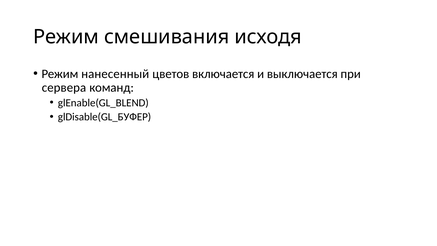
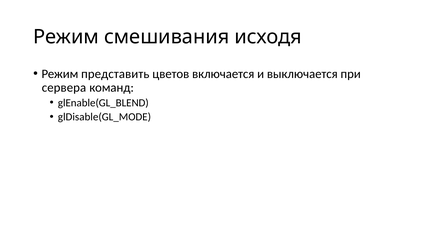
нанесенный: нанесенный -> представить
glDisable(GL_БУФЕР: glDisable(GL_БУФЕР -> glDisable(GL_MODE
